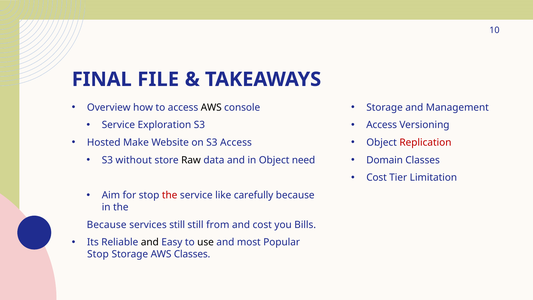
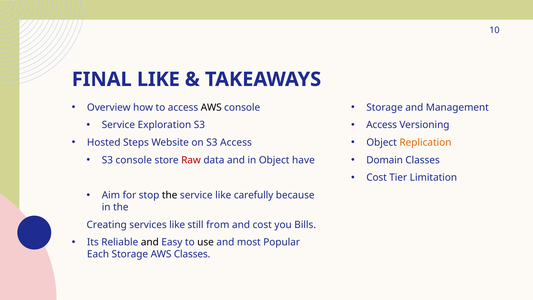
FINAL FILE: FILE -> LIKE
Make: Make -> Steps
Replication colour: red -> orange
S3 without: without -> console
Raw colour: black -> red
need: need -> have
the at (170, 195) colour: red -> black
Because at (107, 225): Because -> Creating
services still: still -> like
Stop at (98, 254): Stop -> Each
